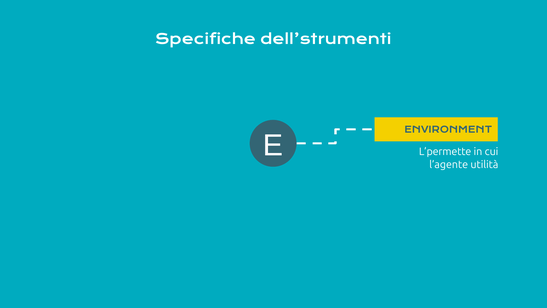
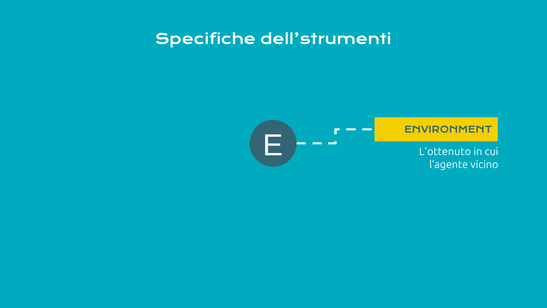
L’permette: L’permette -> L’ottenuto
utilità: utilità -> vicino
